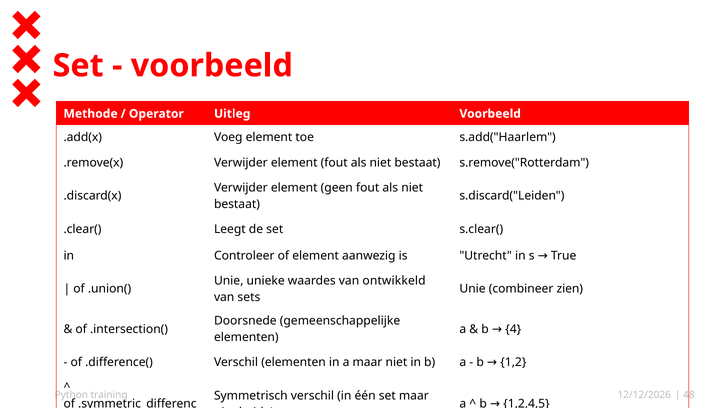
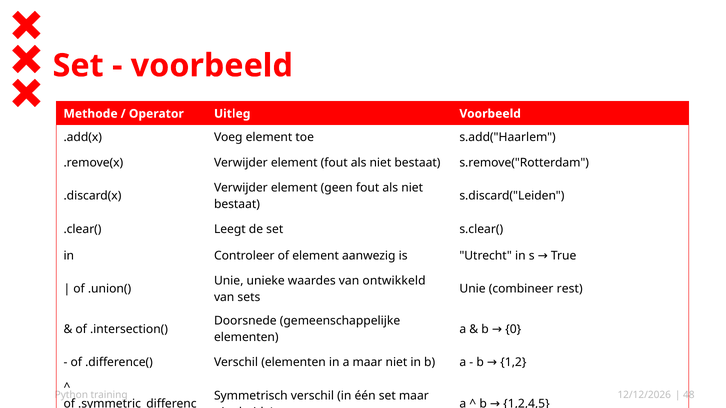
zien: zien -> rest
4: 4 -> 0
